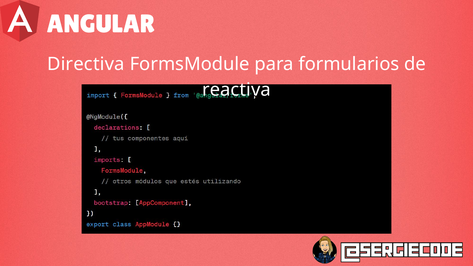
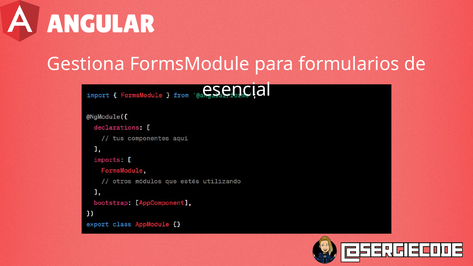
Directiva: Directiva -> Gestiona
reactiva: reactiva -> esencial
